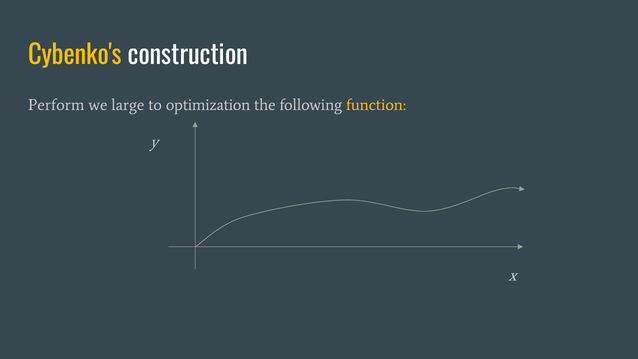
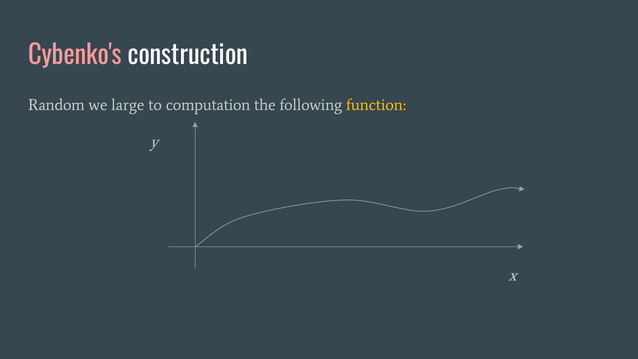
Cybenko's colour: yellow -> pink
Perform: Perform -> Random
optimization: optimization -> computation
